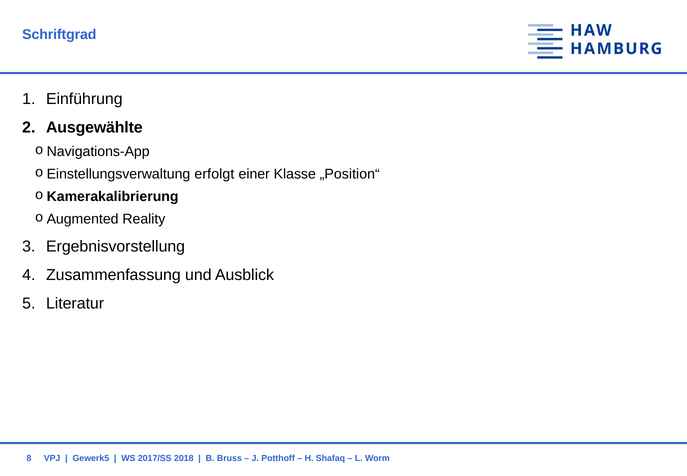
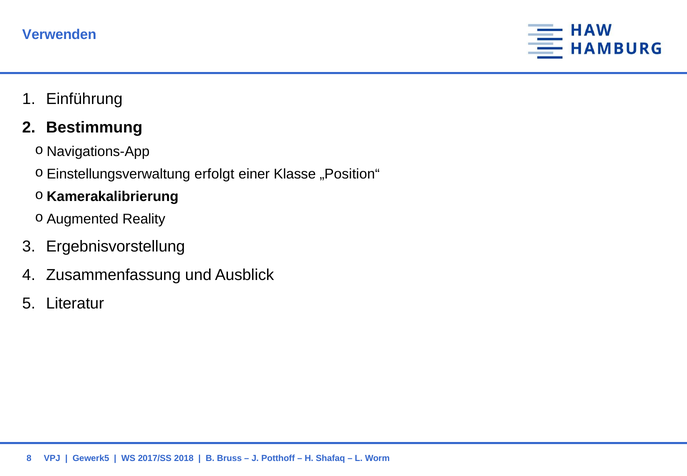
Schriftgrad: Schriftgrad -> Verwenden
Ausgewählte: Ausgewählte -> Bestimmung
